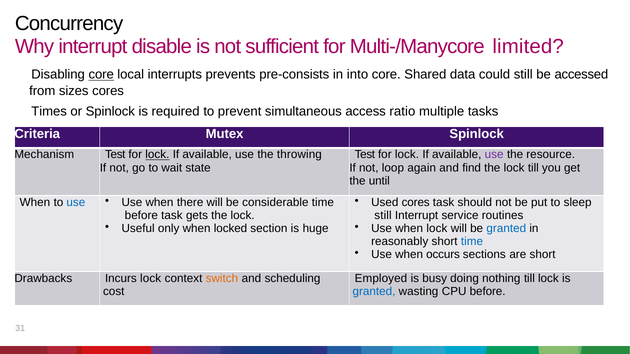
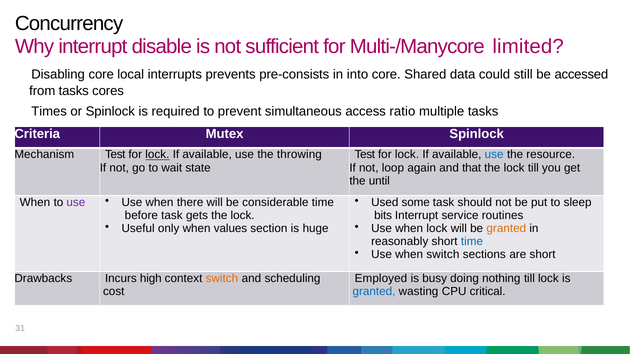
core at (101, 75) underline: present -> none
from sizes: sizes -> tasks
use at (494, 155) colour: purple -> blue
find: find -> that
use at (76, 202) colour: blue -> purple
Used cores: cores -> some
still at (383, 216): still -> bits
locked: locked -> values
granted at (506, 229) colour: blue -> orange
when occurs: occurs -> switch
Incurs lock: lock -> high
CPU before: before -> critical
